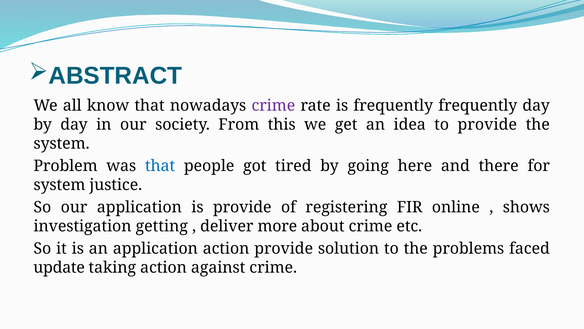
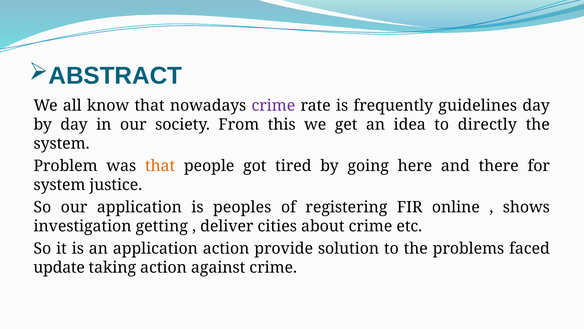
frequently frequently: frequently -> guidelines
to provide: provide -> directly
that at (160, 166) colour: blue -> orange
is provide: provide -> peoples
more: more -> cities
